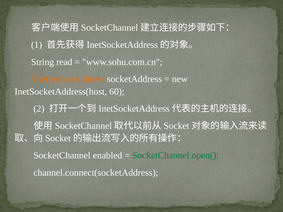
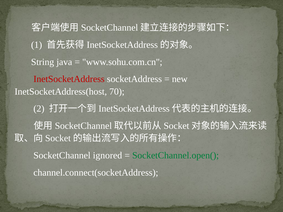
read: read -> java
InetSocketAddress colour: orange -> red
60: 60 -> 70
enabled: enabled -> ignored
